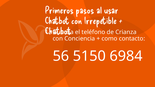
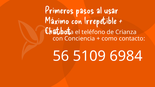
Chatbot at (57, 21): Chatbot -> Máximo
5150: 5150 -> 5109
